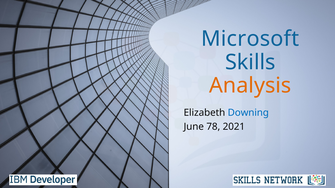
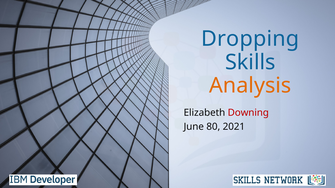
Microsoft: Microsoft -> Dropping
Downing colour: blue -> red
78: 78 -> 80
